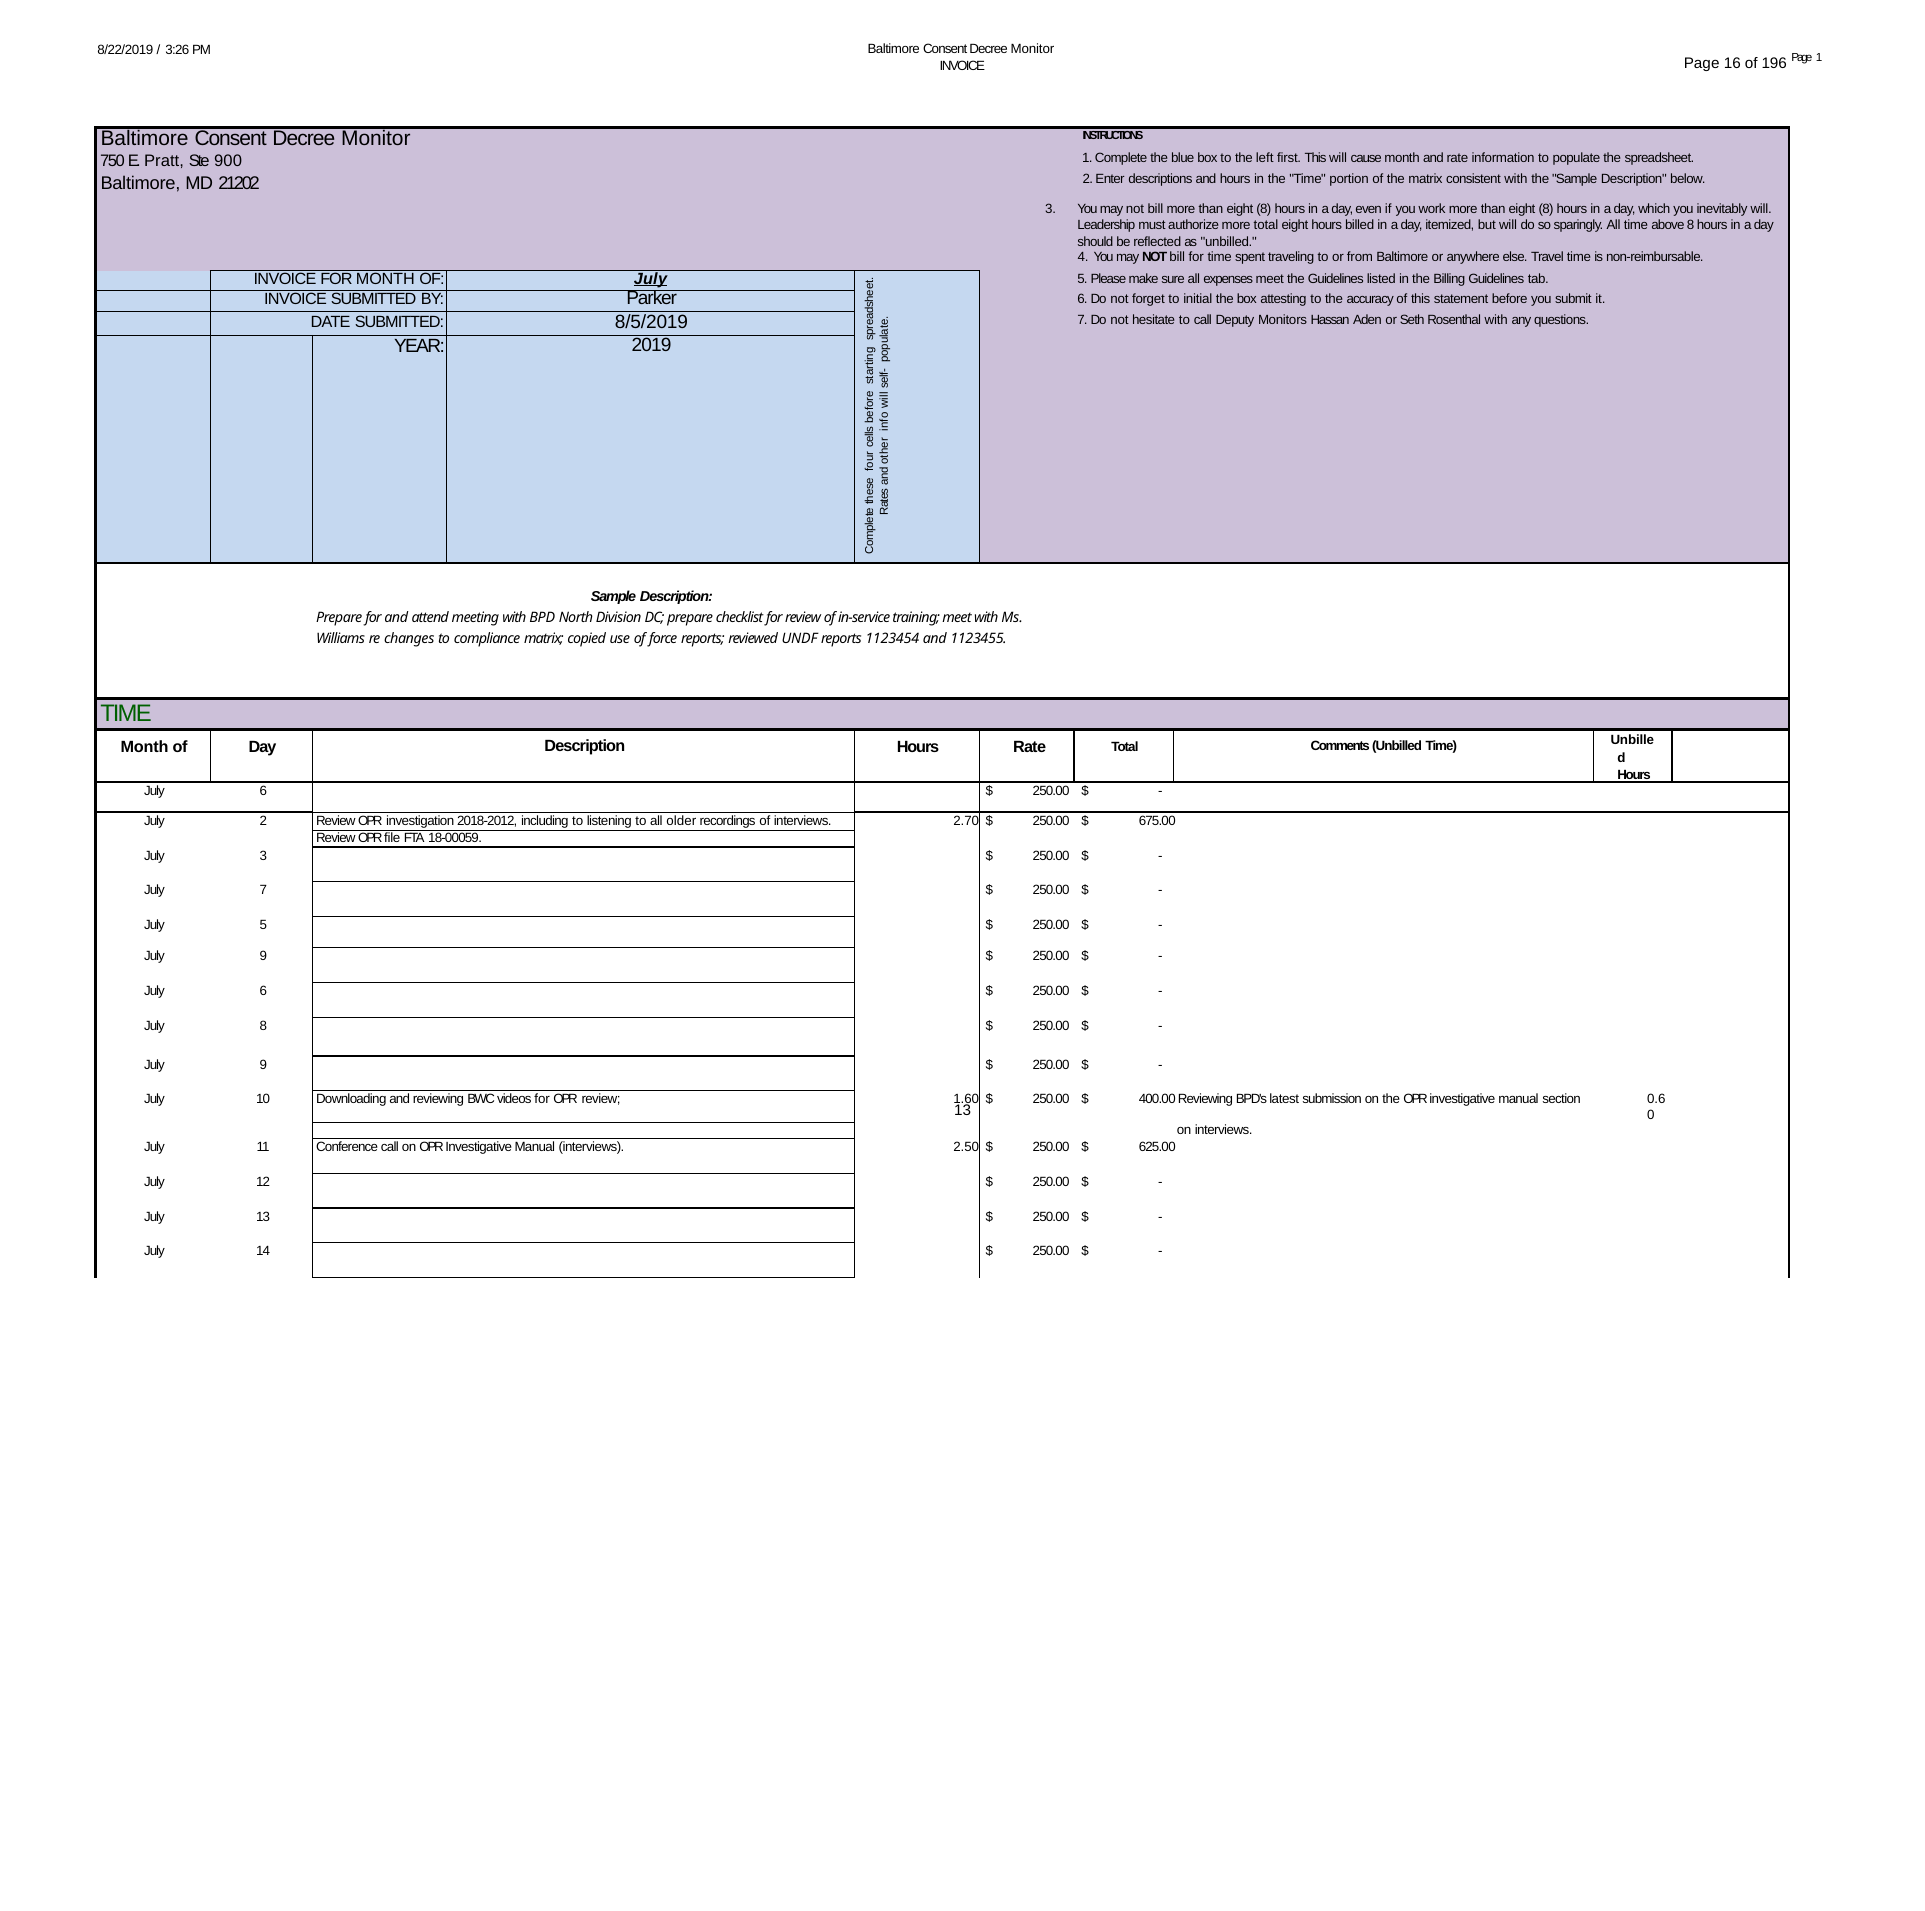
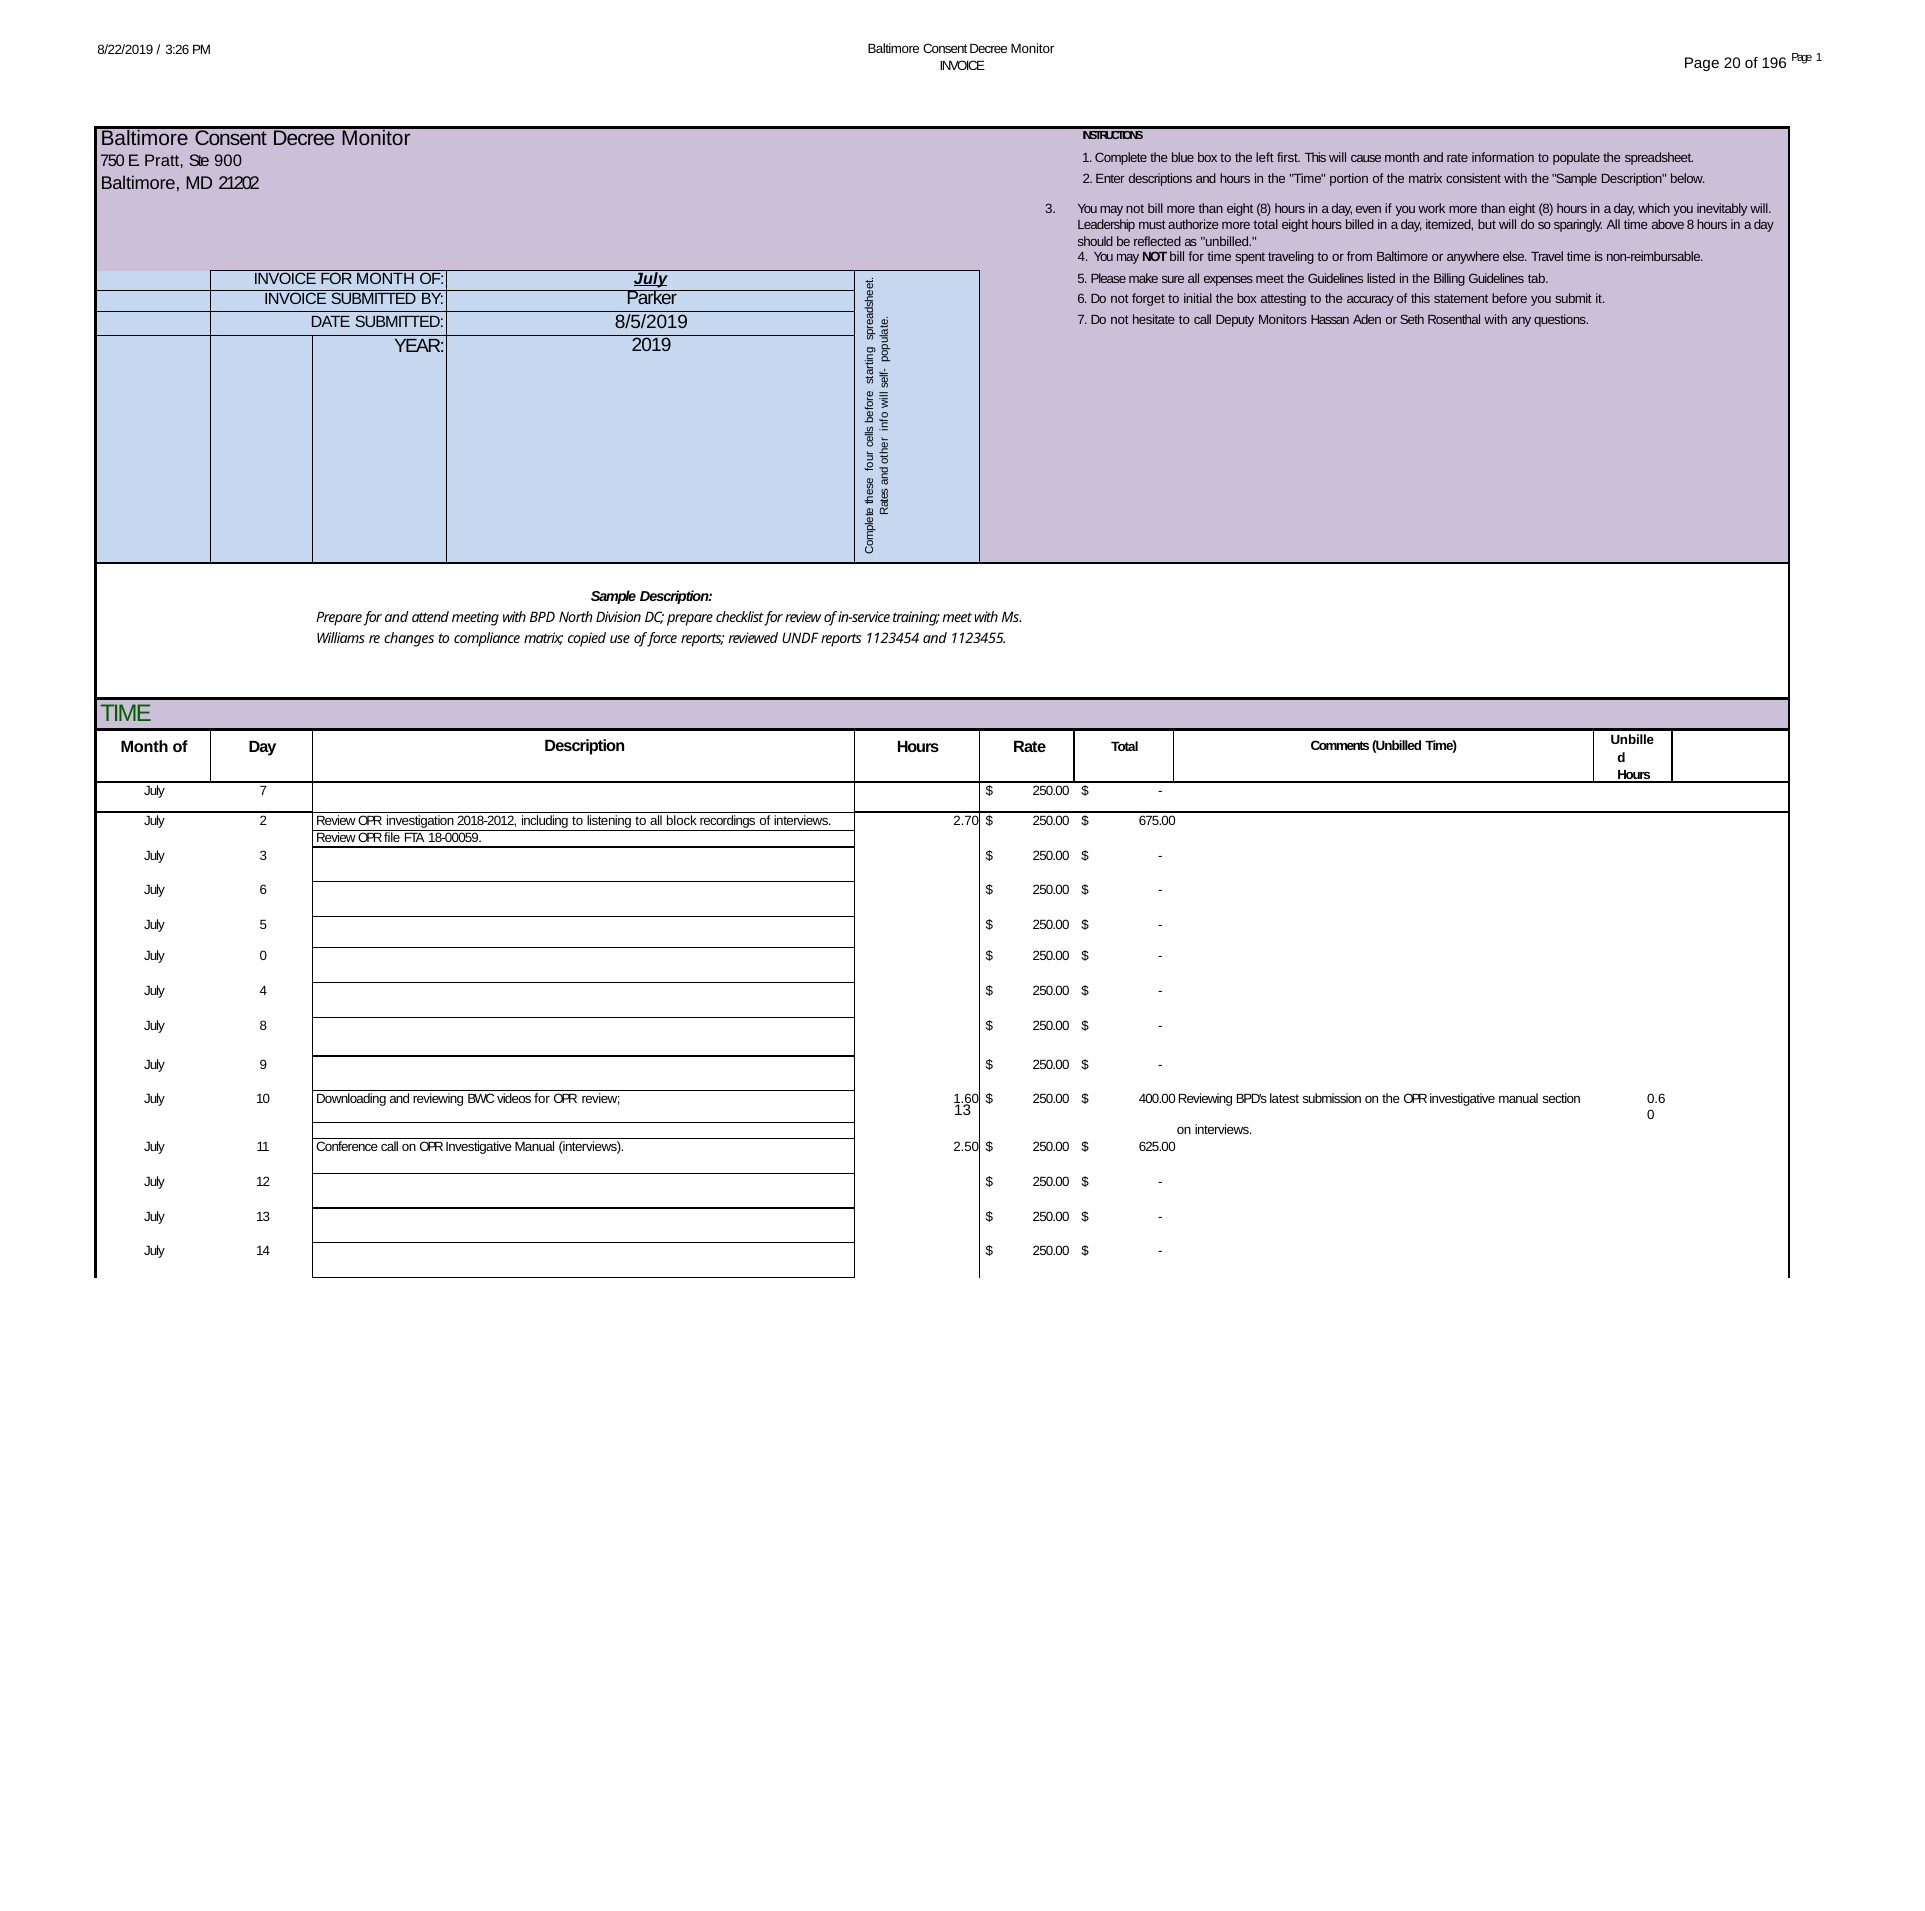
16: 16 -> 20
6 at (263, 791): 6 -> 7
older: older -> block
July 7: 7 -> 6
9 at (263, 957): 9 -> 0
6 at (263, 991): 6 -> 4
